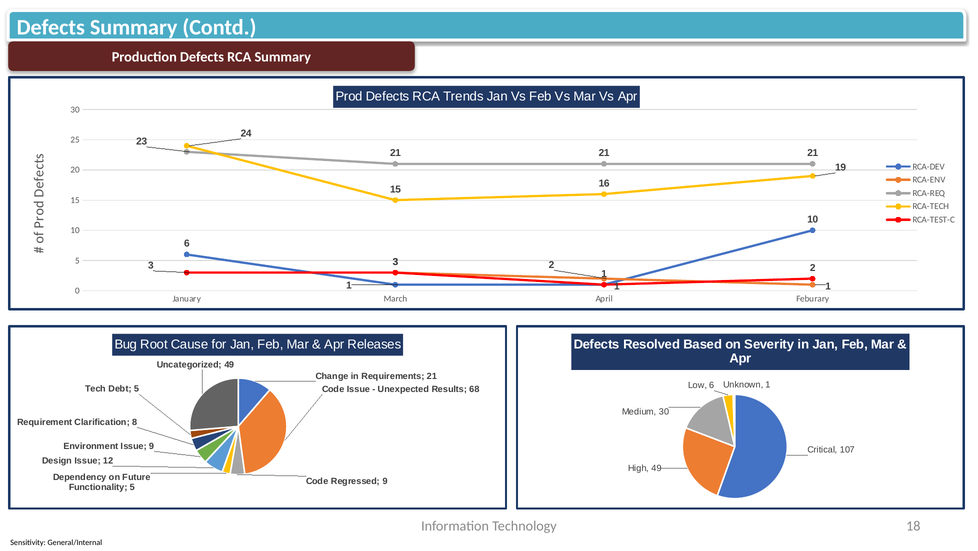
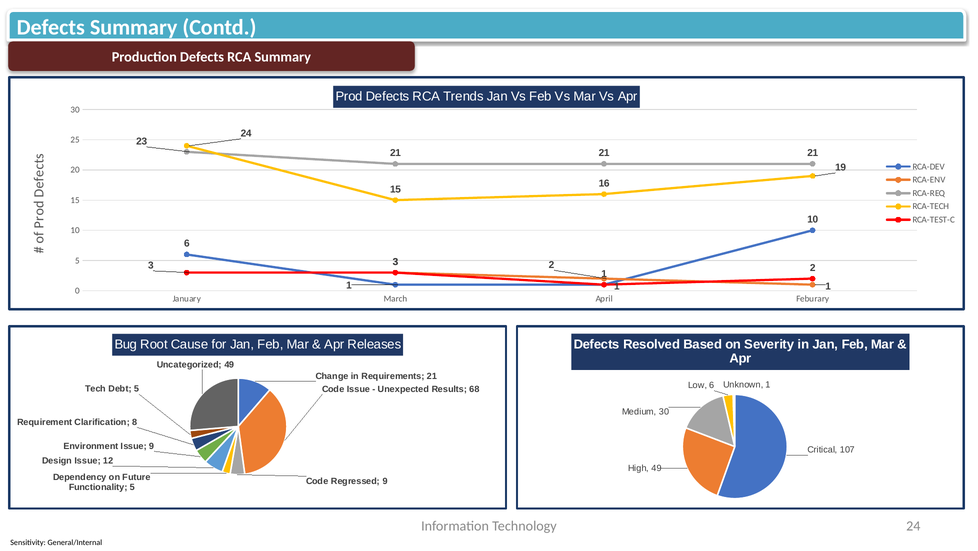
Technology 18: 18 -> 24
